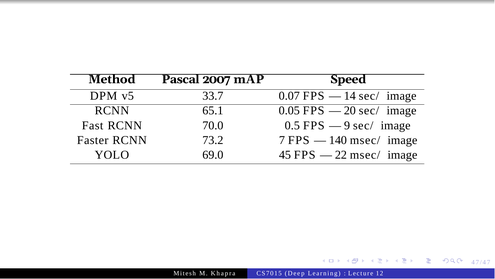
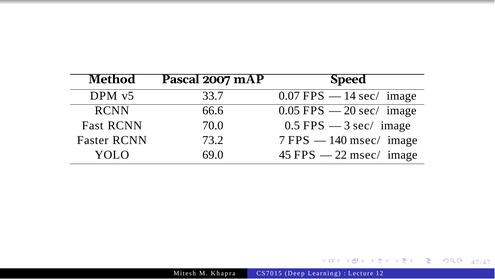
65.1: 65.1 -> 66.6
9: 9 -> 3
